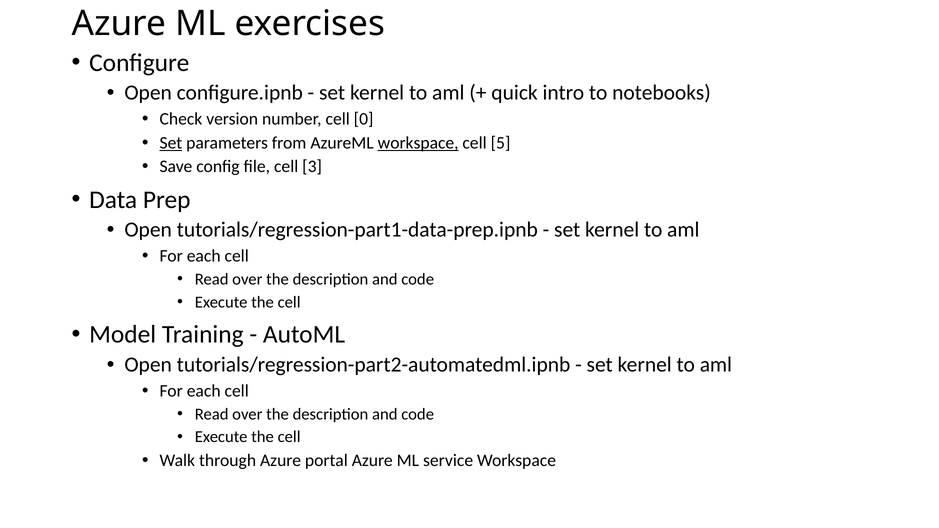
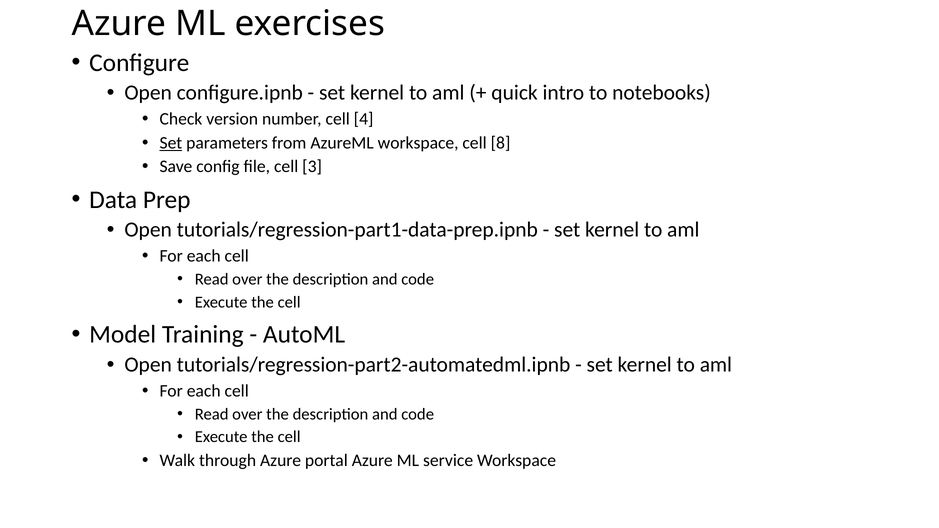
0: 0 -> 4
workspace at (418, 143) underline: present -> none
5: 5 -> 8
